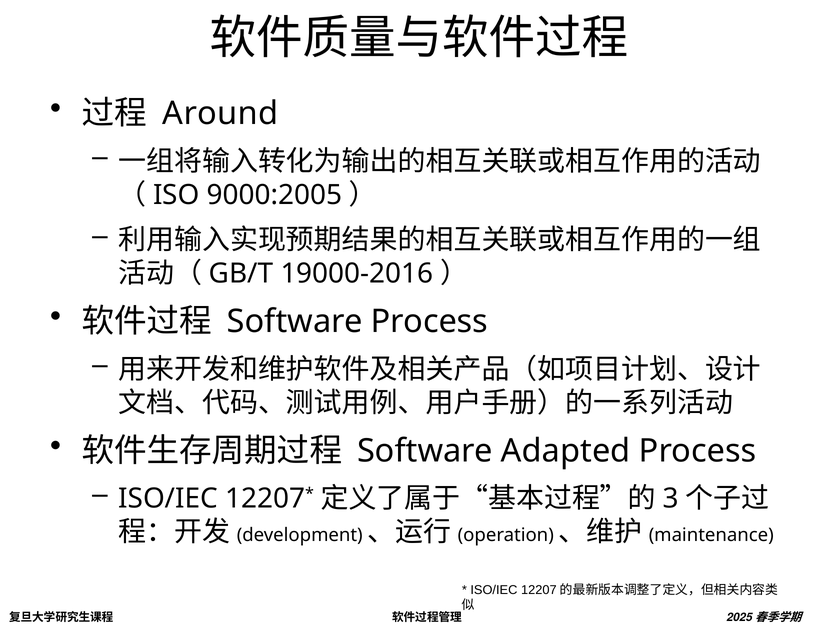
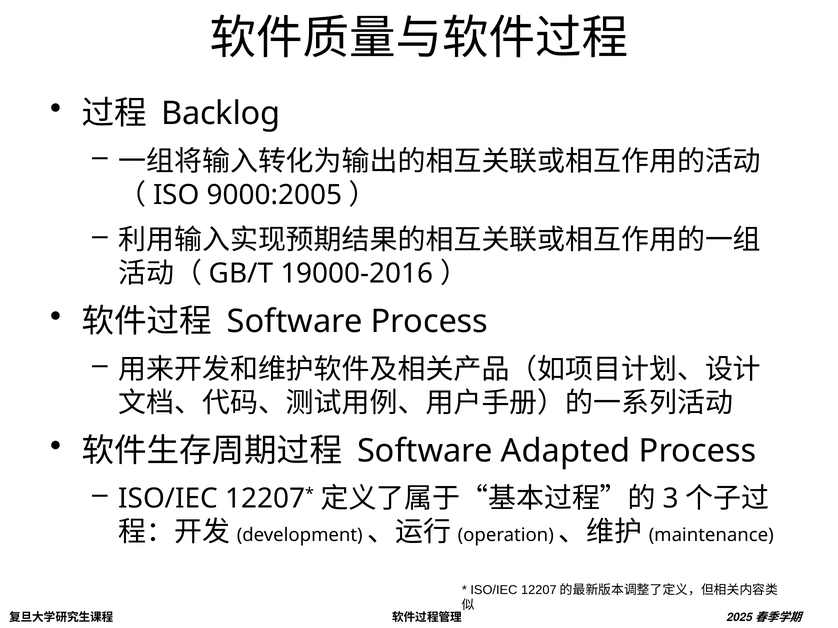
Around: Around -> Backlog
